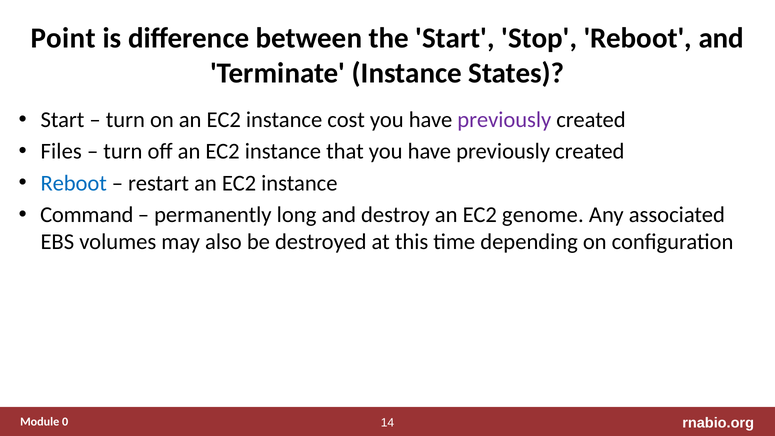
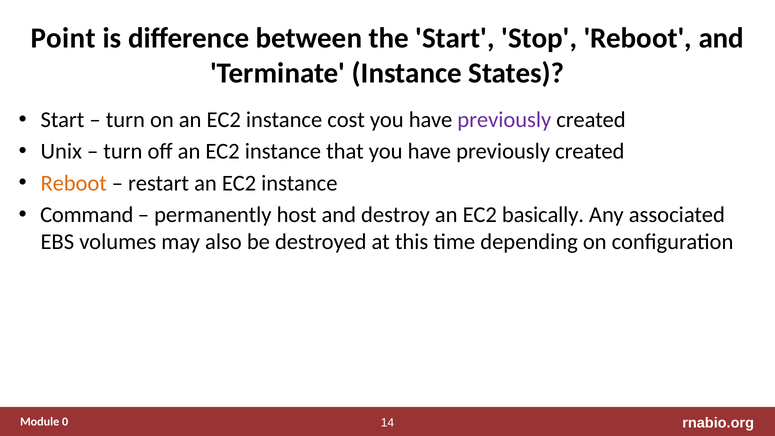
Files: Files -> Unix
Reboot at (74, 183) colour: blue -> orange
long: long -> host
genome: genome -> basically
